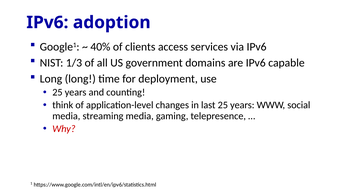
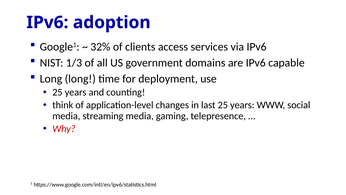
40%: 40% -> 32%
